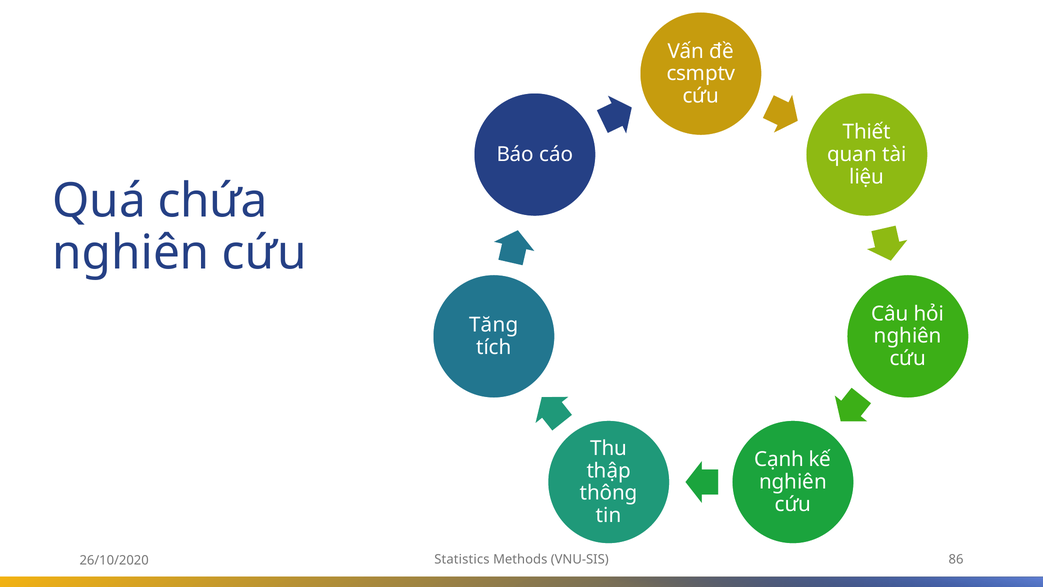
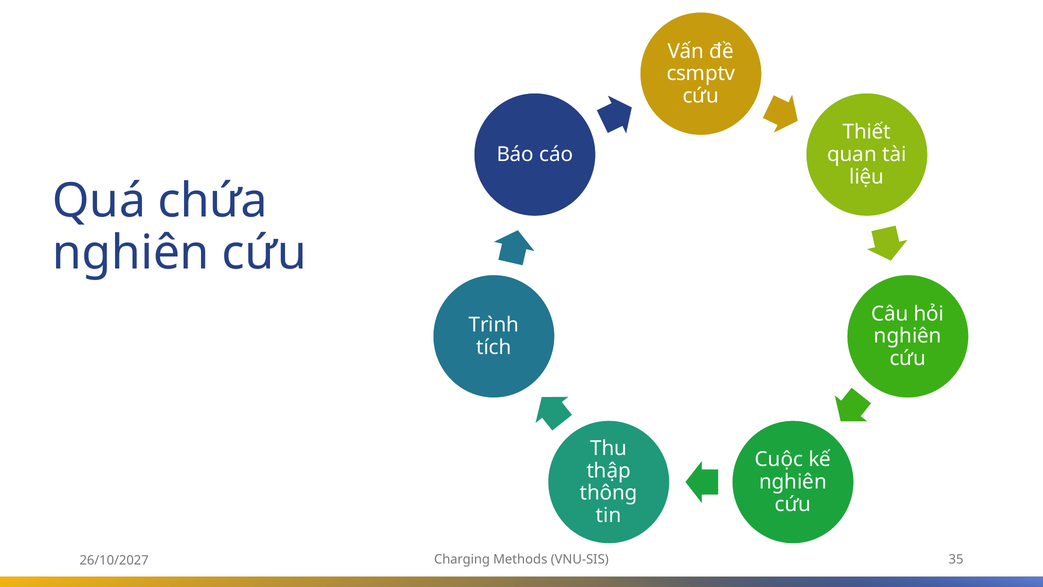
Tăng: Tăng -> Trình
Cạnh: Cạnh -> Cuộc
Statistics: Statistics -> Charging
86: 86 -> 35
26/10/2020: 26/10/2020 -> 26/10/2027
